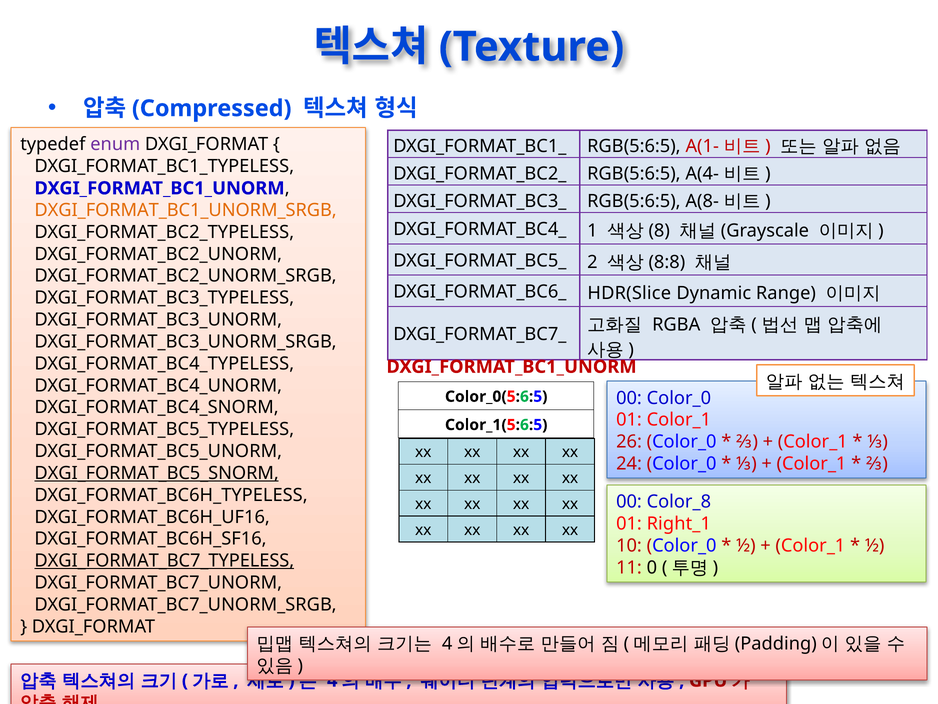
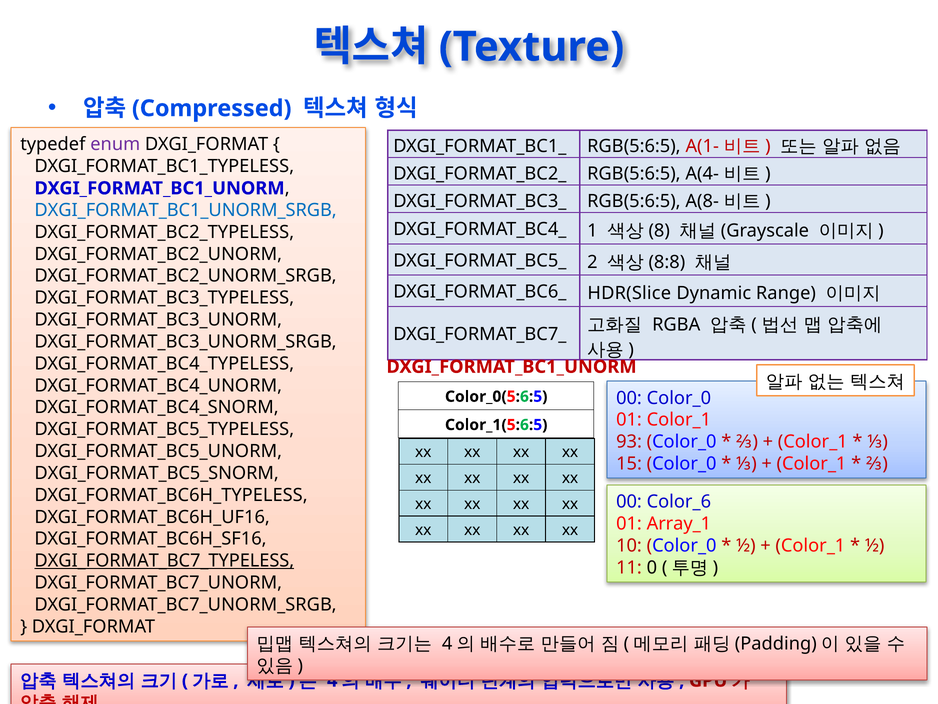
DXGI_FORMAT_BC1_UNORM_SRGB colour: orange -> blue
26: 26 -> 93
24: 24 -> 15
DXGI_FORMAT_BC5_SNORM underline: present -> none
Color_8: Color_8 -> Color_6
Right_1: Right_1 -> Array_1
